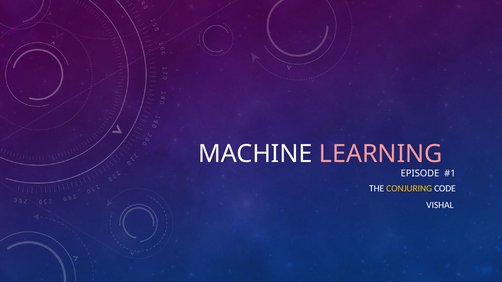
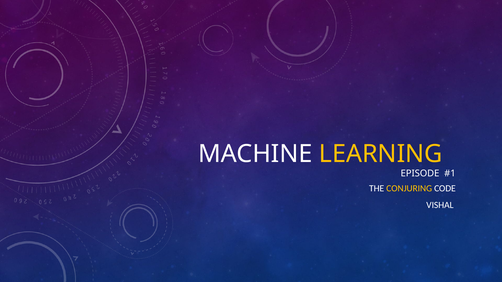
LEARNING colour: pink -> yellow
